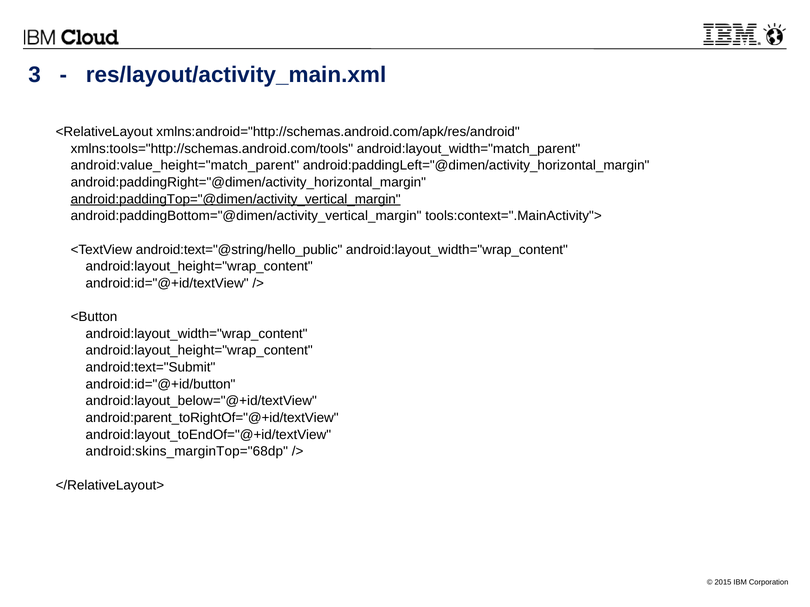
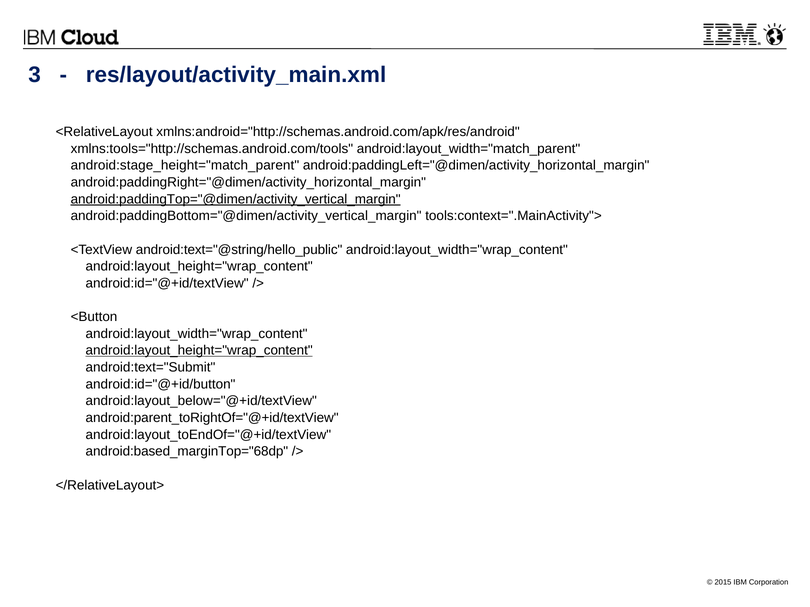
android:value_height="match_parent: android:value_height="match_parent -> android:stage_height="match_parent
android:layout_height="wrap_content at (199, 351) underline: none -> present
android:skins_marginTop="68dp: android:skins_marginTop="68dp -> android:based_marginTop="68dp
